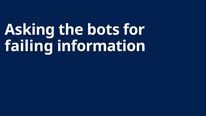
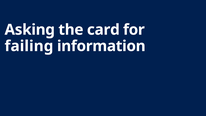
bots: bots -> card
